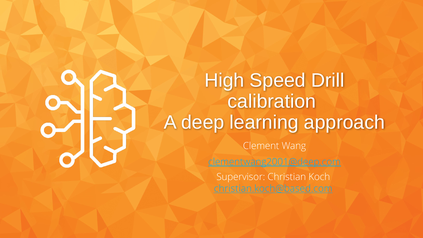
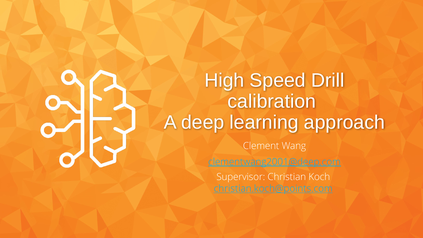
christian.koch@based.com: christian.koch@based.com -> christian.koch@points.com
